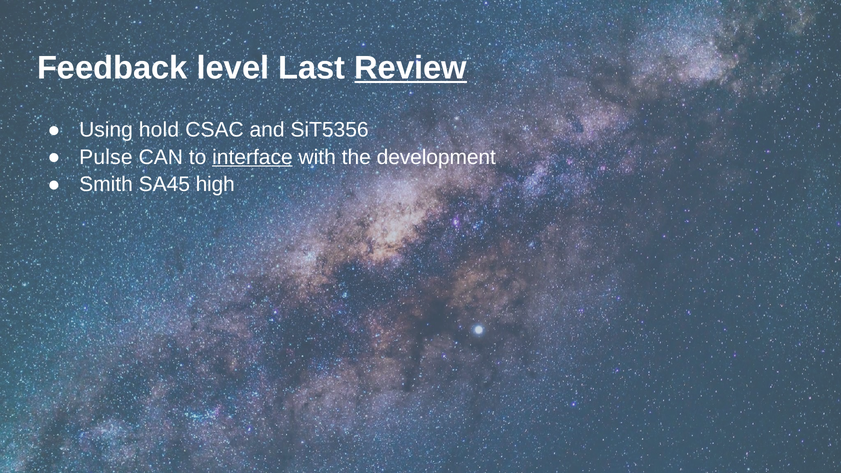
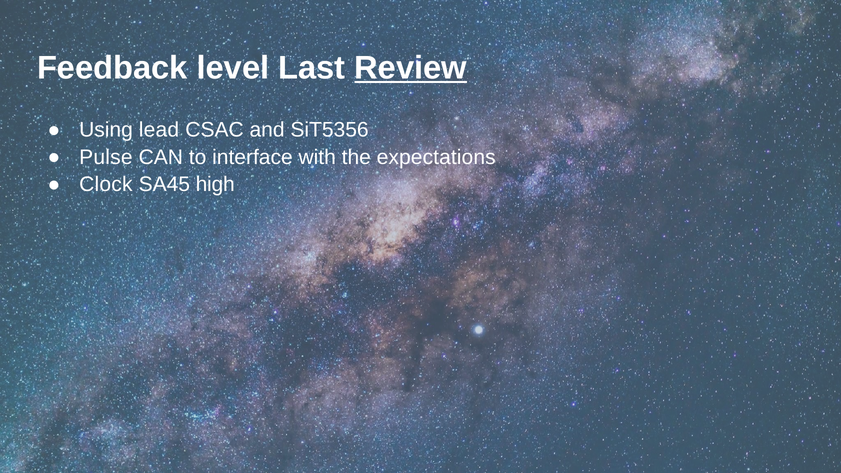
hold: hold -> lead
interface underline: present -> none
development: development -> expectations
Smith: Smith -> Clock
